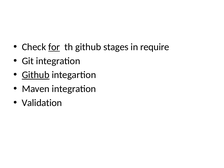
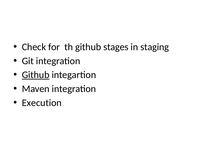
for underline: present -> none
require: require -> staging
Validation: Validation -> Execution
